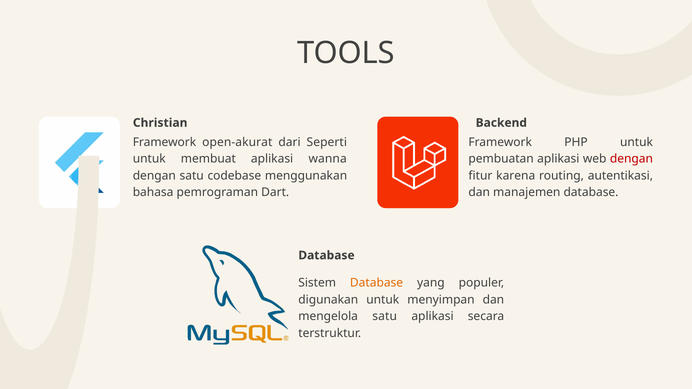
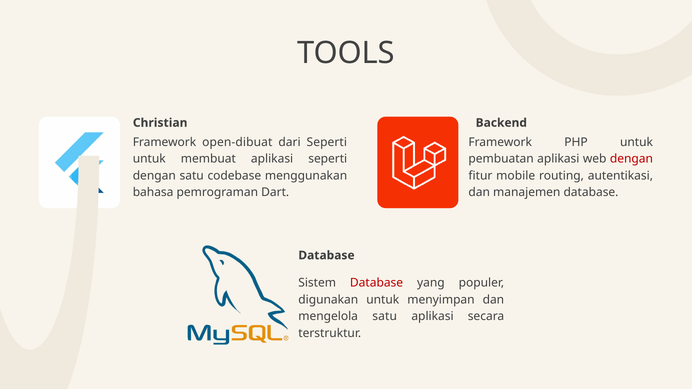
open-akurat: open-akurat -> open-dibuat
aplikasi wanna: wanna -> seperti
karena: karena -> mobile
Database at (377, 283) colour: orange -> red
